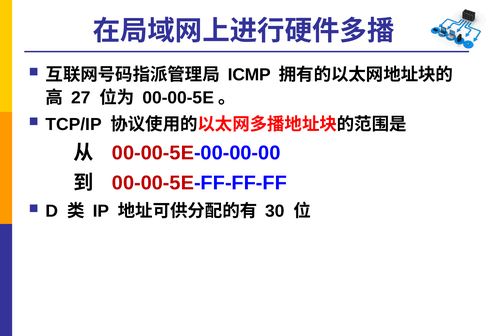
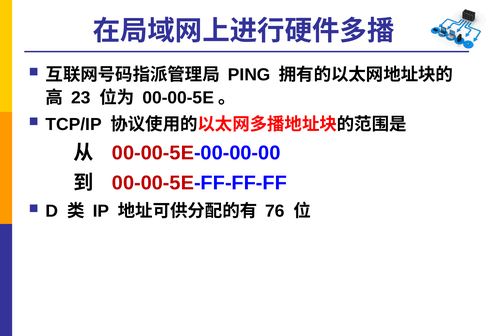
ICMP: ICMP -> PING
27: 27 -> 23
30: 30 -> 76
